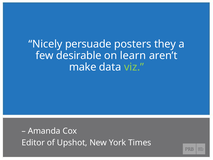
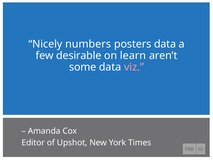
persuade: persuade -> numbers
posters they: they -> data
make: make -> some
viz colour: light green -> pink
